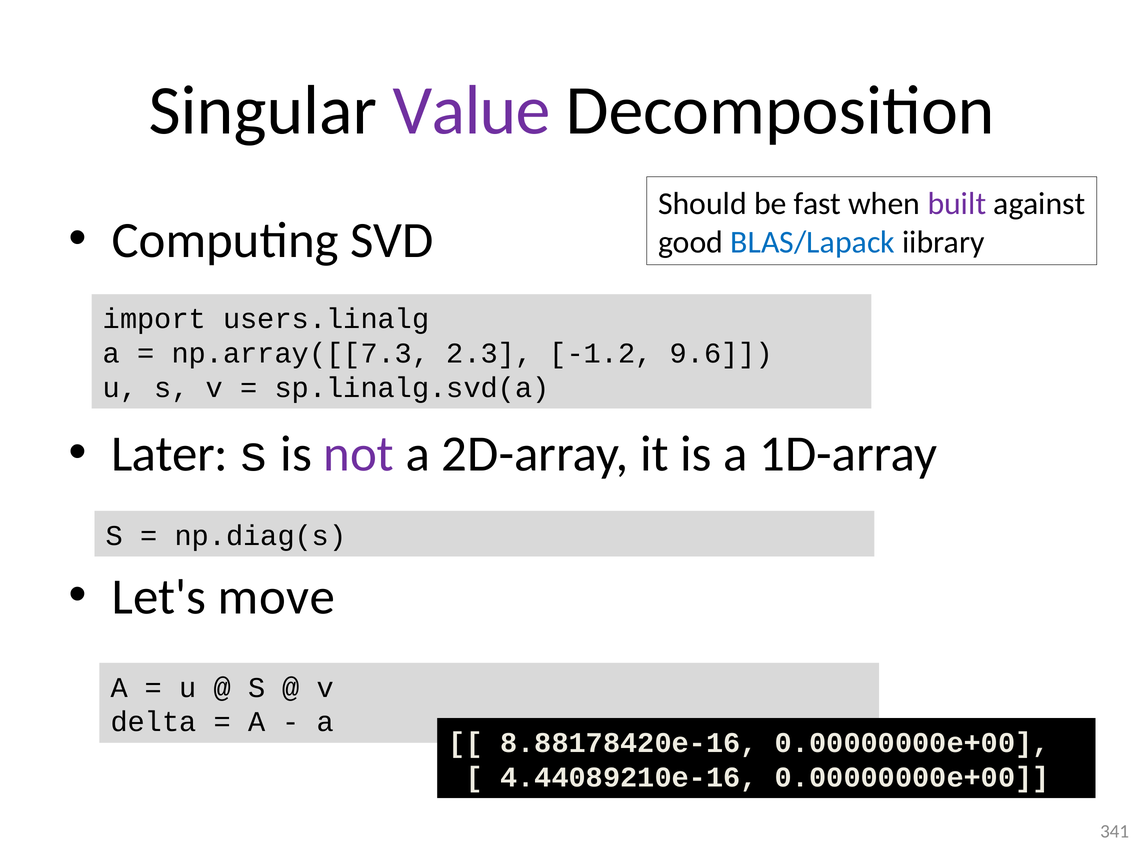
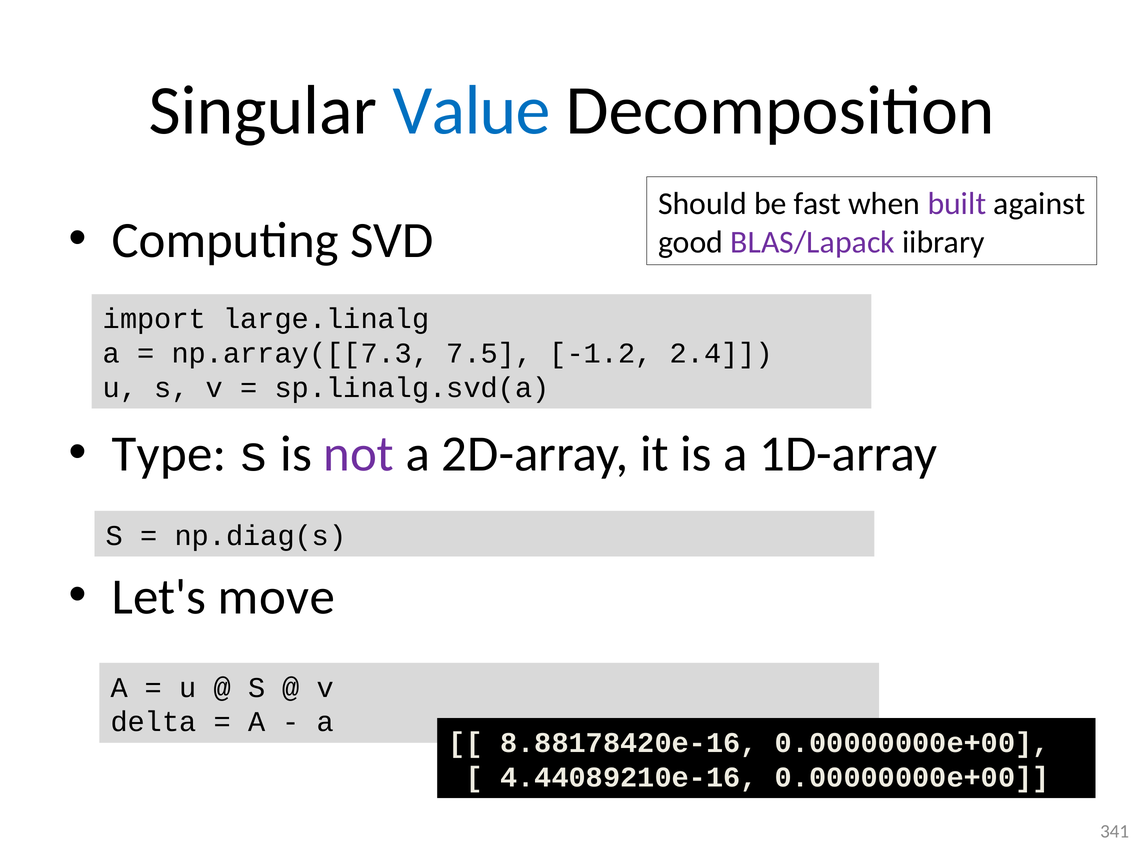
Value colour: purple -> blue
BLAS/Lapack colour: blue -> purple
users.linalg: users.linalg -> large.linalg
2.3: 2.3 -> 7.5
9.6: 9.6 -> 2.4
Later: Later -> Type
